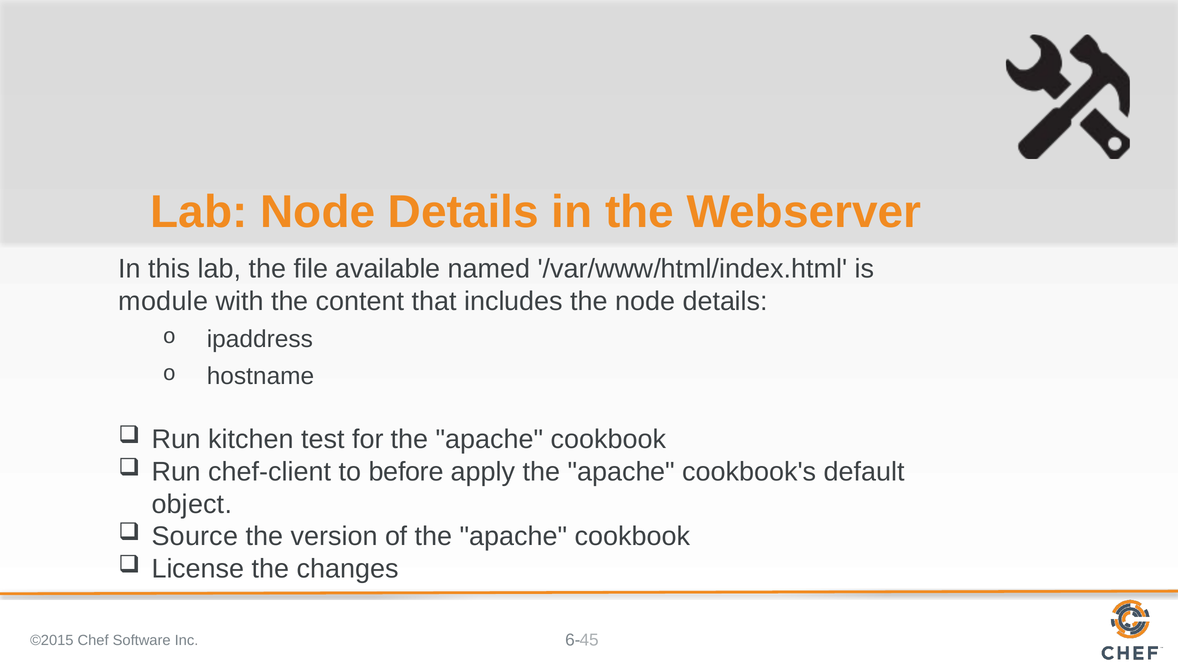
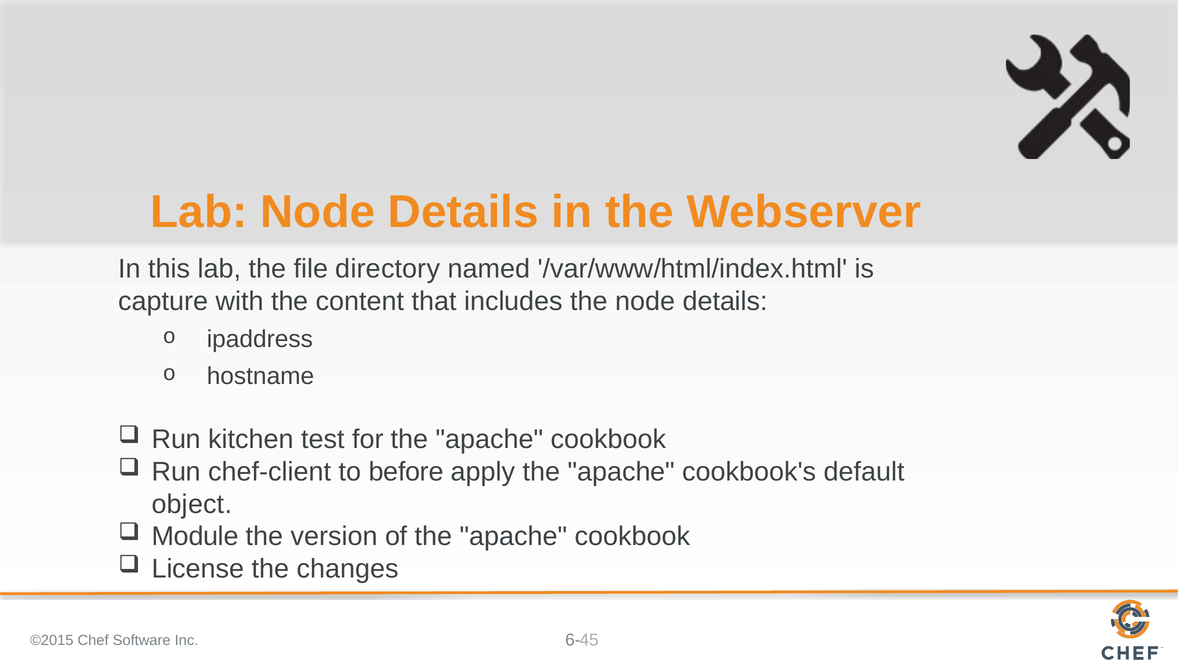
available: available -> directory
module: module -> capture
Source: Source -> Module
